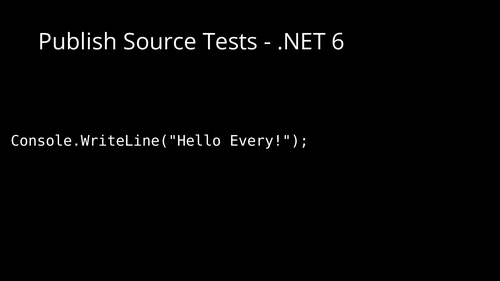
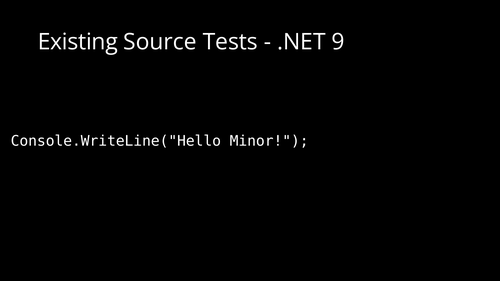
Publish: Publish -> Existing
6: 6 -> 9
Every: Every -> Minor
